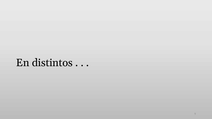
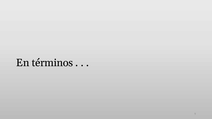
distintos: distintos -> términos
